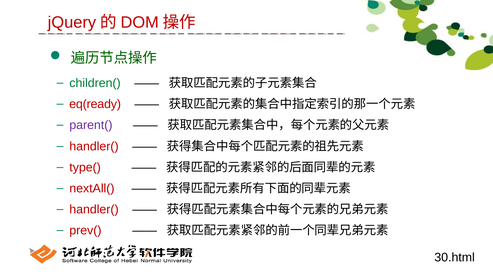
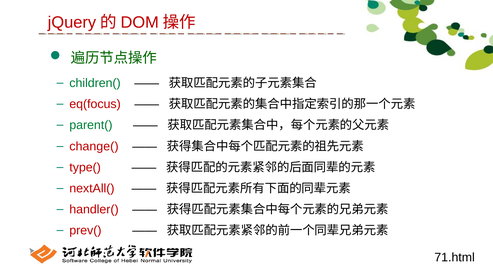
eq(ready: eq(ready -> eq(focus
parent( colour: purple -> green
handler( at (94, 146): handler( -> change(
30.html: 30.html -> 71.html
